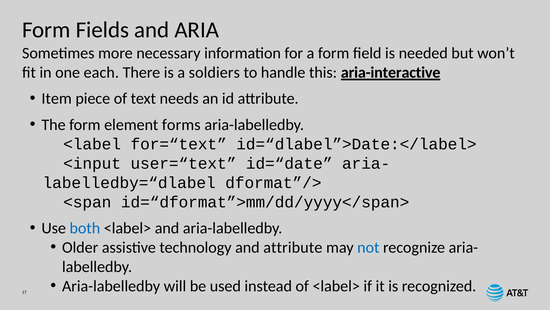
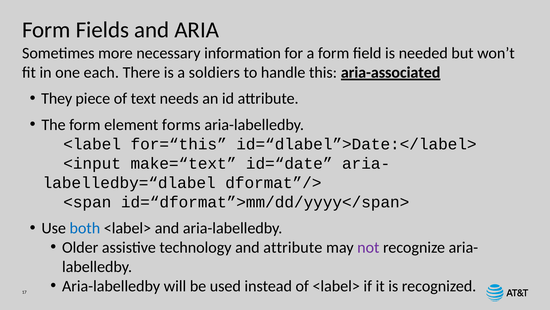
aria-interactive: aria-interactive -> aria-associated
Item: Item -> They
for=“text: for=“text -> for=“this
user=“text: user=“text -> make=“text
not colour: blue -> purple
